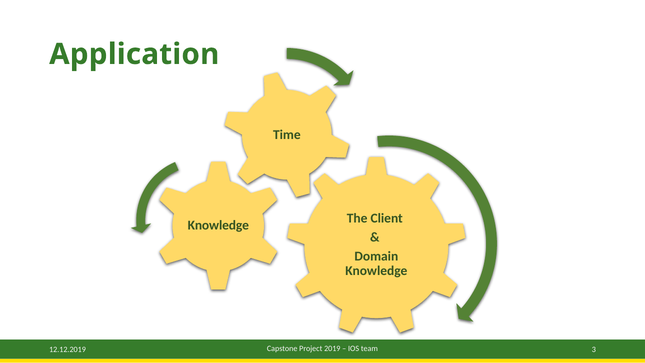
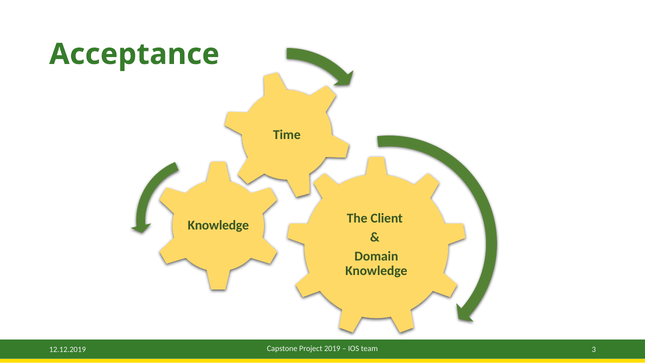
Application: Application -> Acceptance
